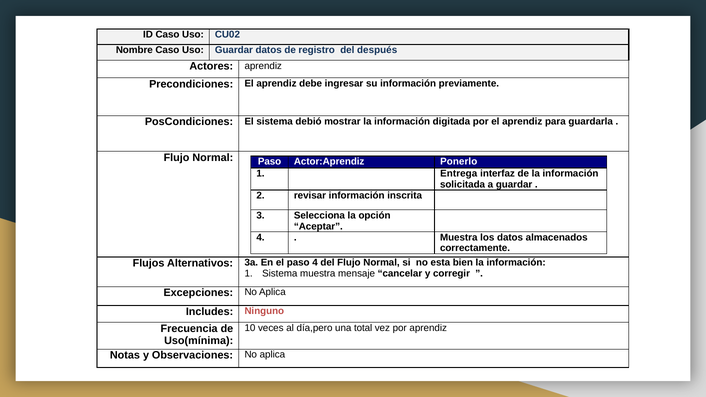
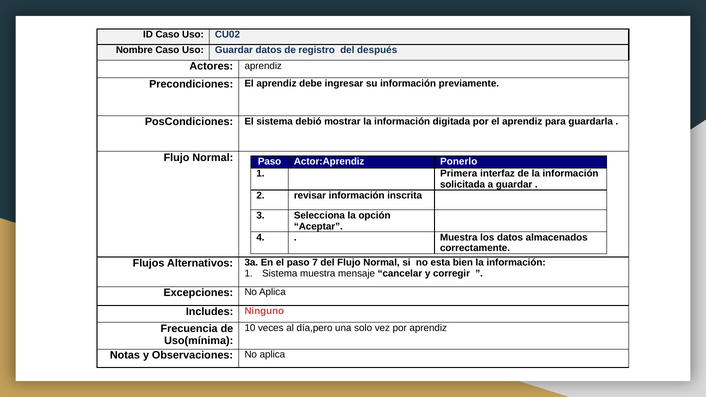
Entrega: Entrega -> Primera
paso 4: 4 -> 7
total: total -> solo
